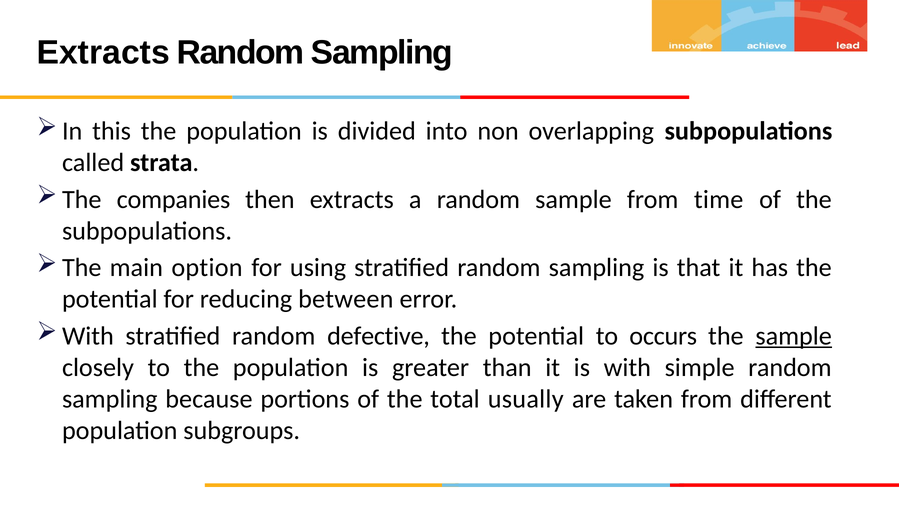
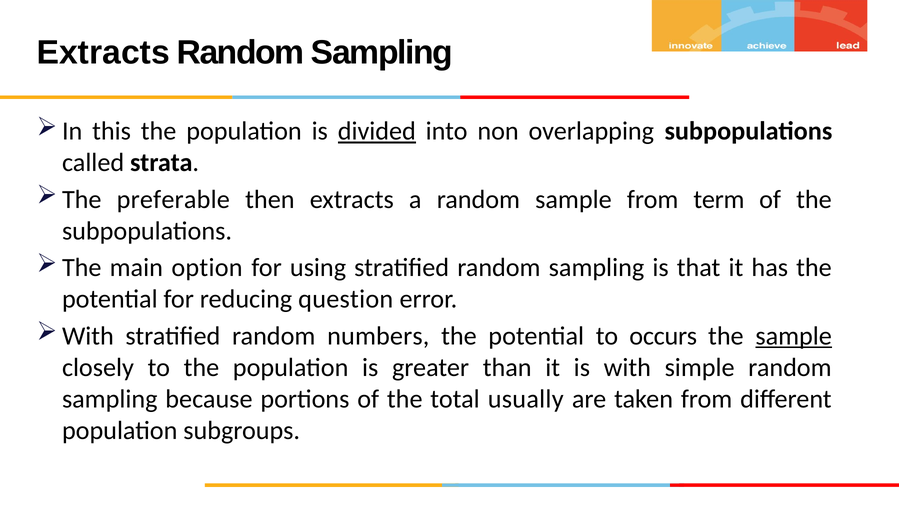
divided underline: none -> present
companies: companies -> preferable
time: time -> term
between: between -> question
defective: defective -> numbers
